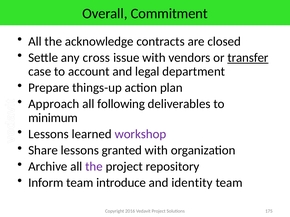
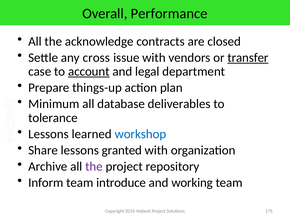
Commitment: Commitment -> Performance
account underline: none -> present
Approach: Approach -> Minimum
following: following -> database
minimum: minimum -> tolerance
workshop colour: purple -> blue
identity: identity -> working
